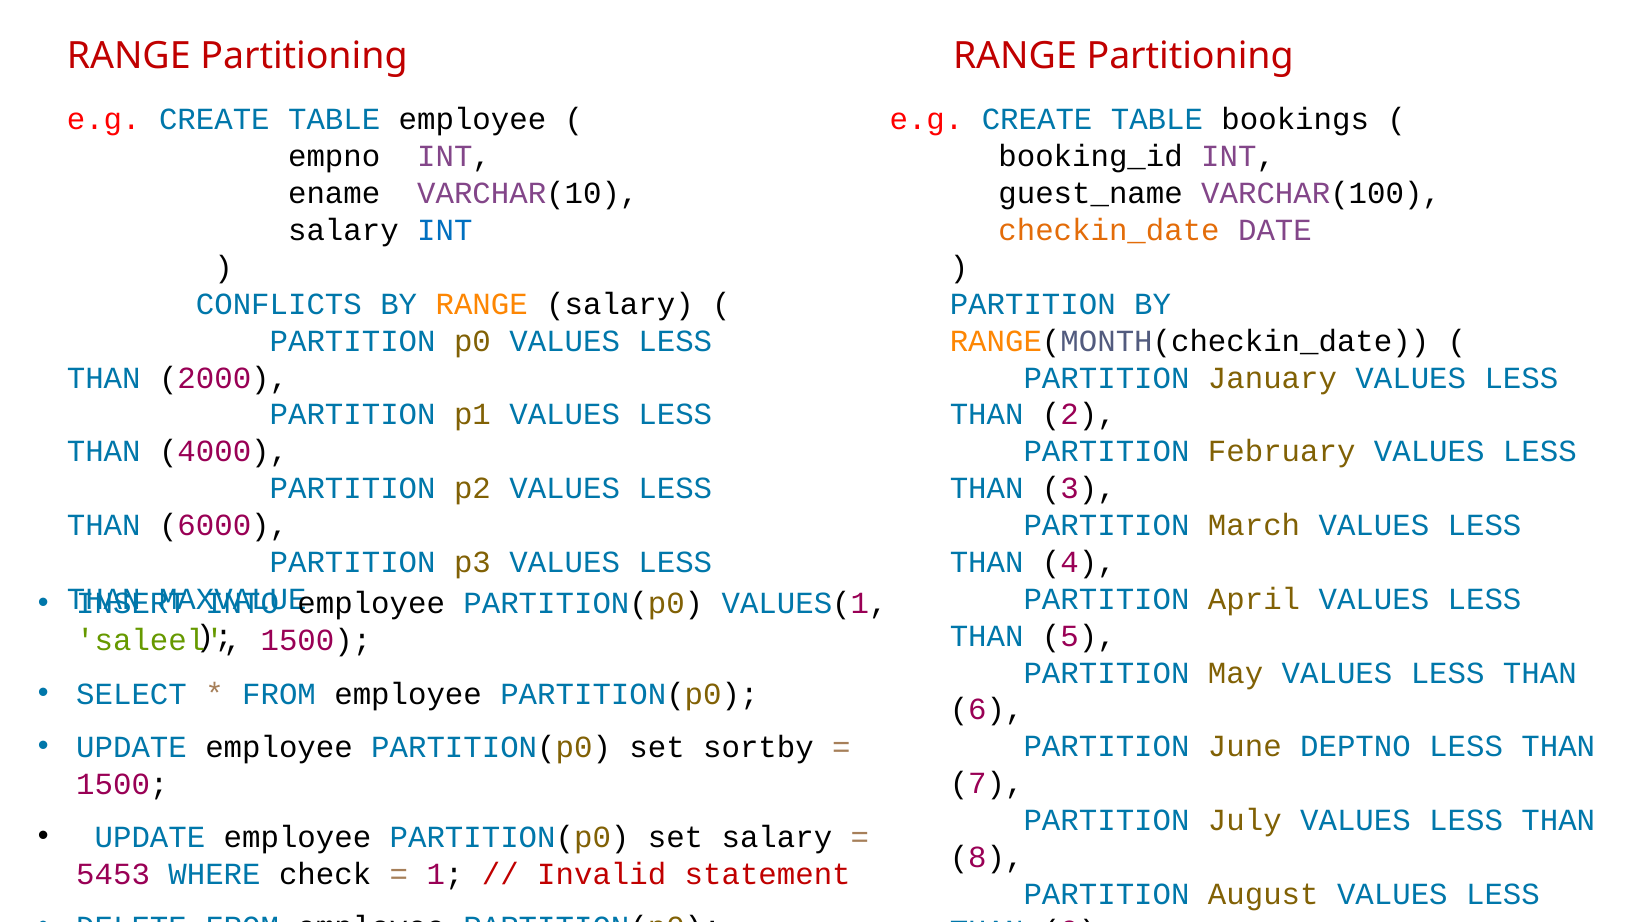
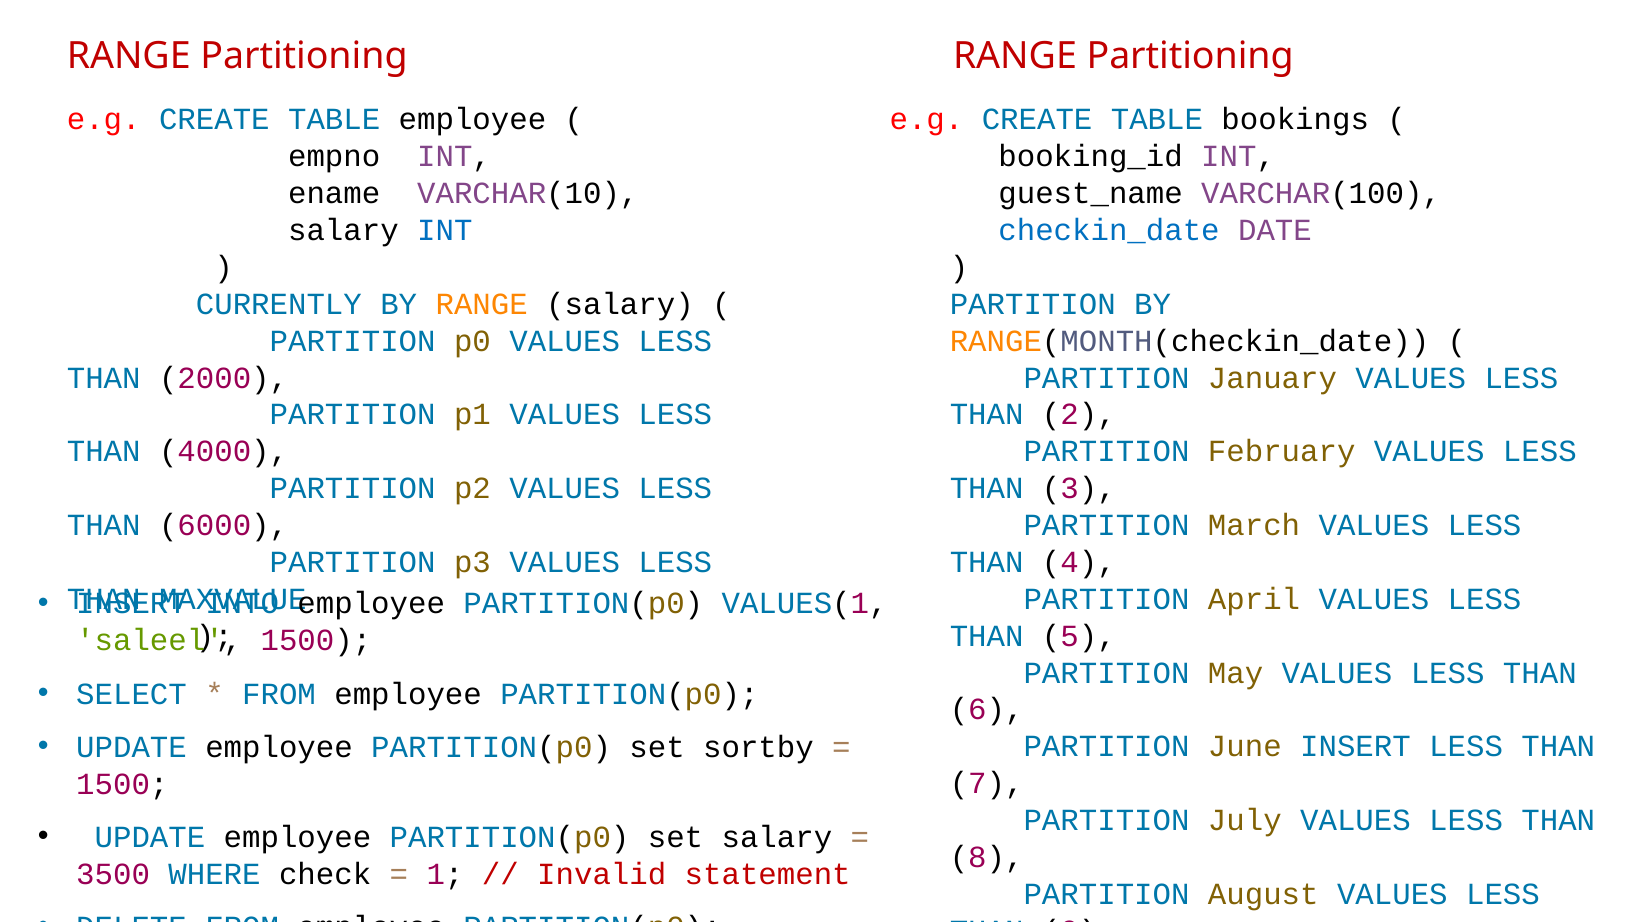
checkin_date colour: orange -> blue
CONFLICTS: CONFLICTS -> CURRENTLY
June DEPTNO: DEPTNO -> INSERT
5453: 5453 -> 3500
